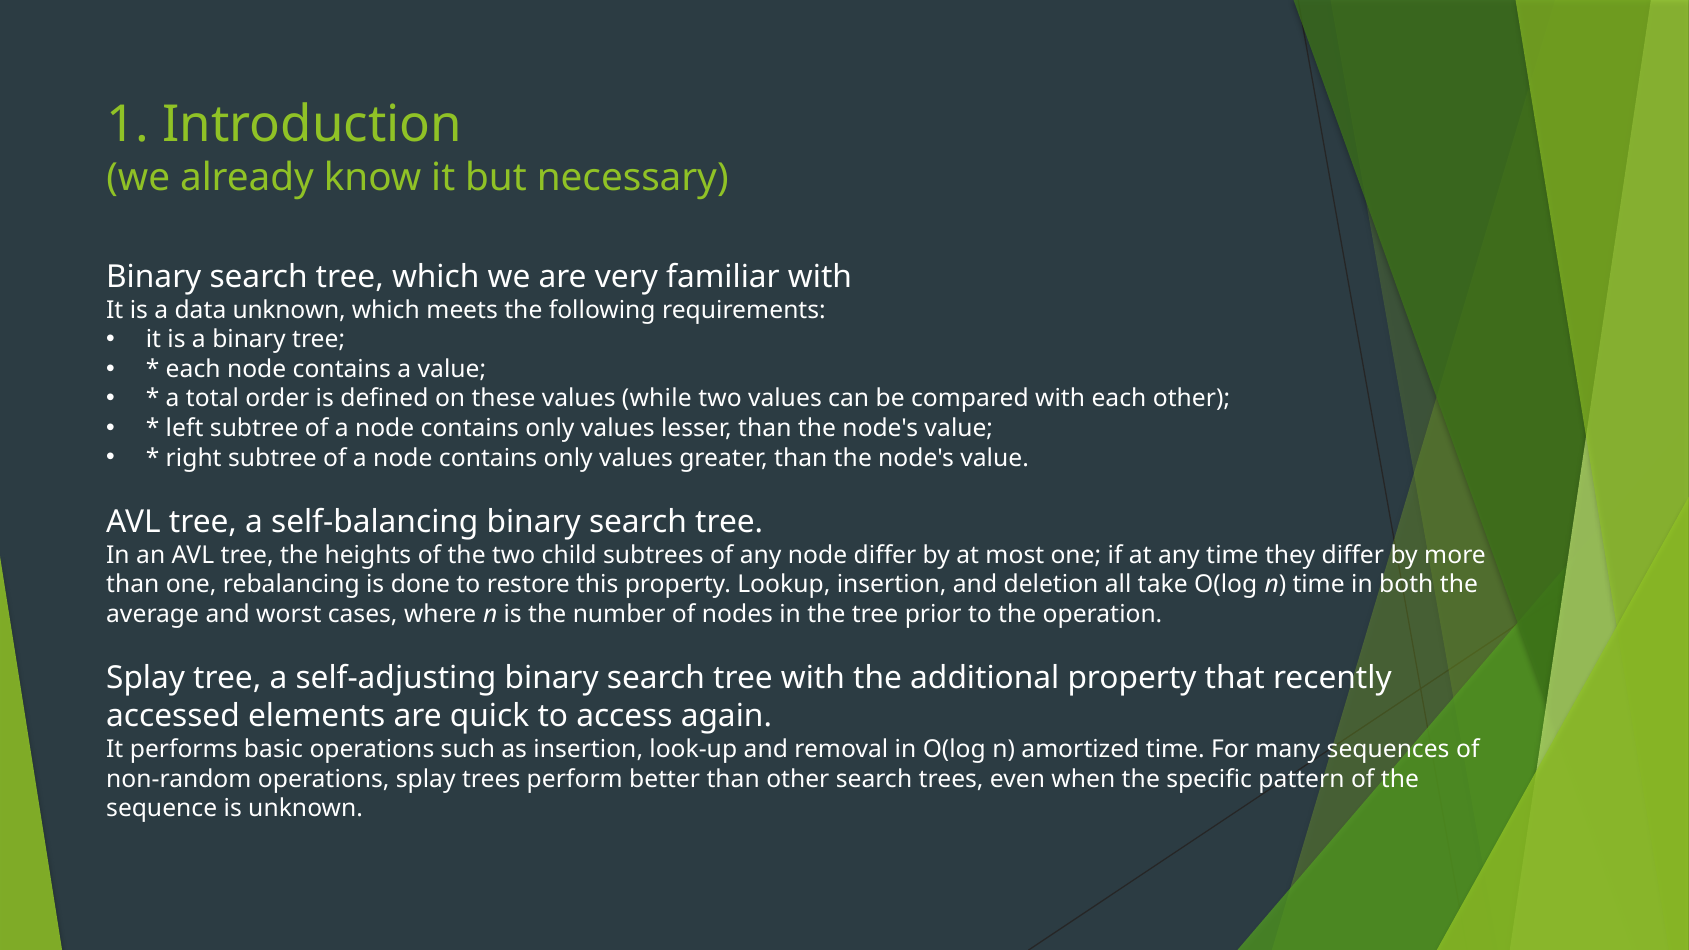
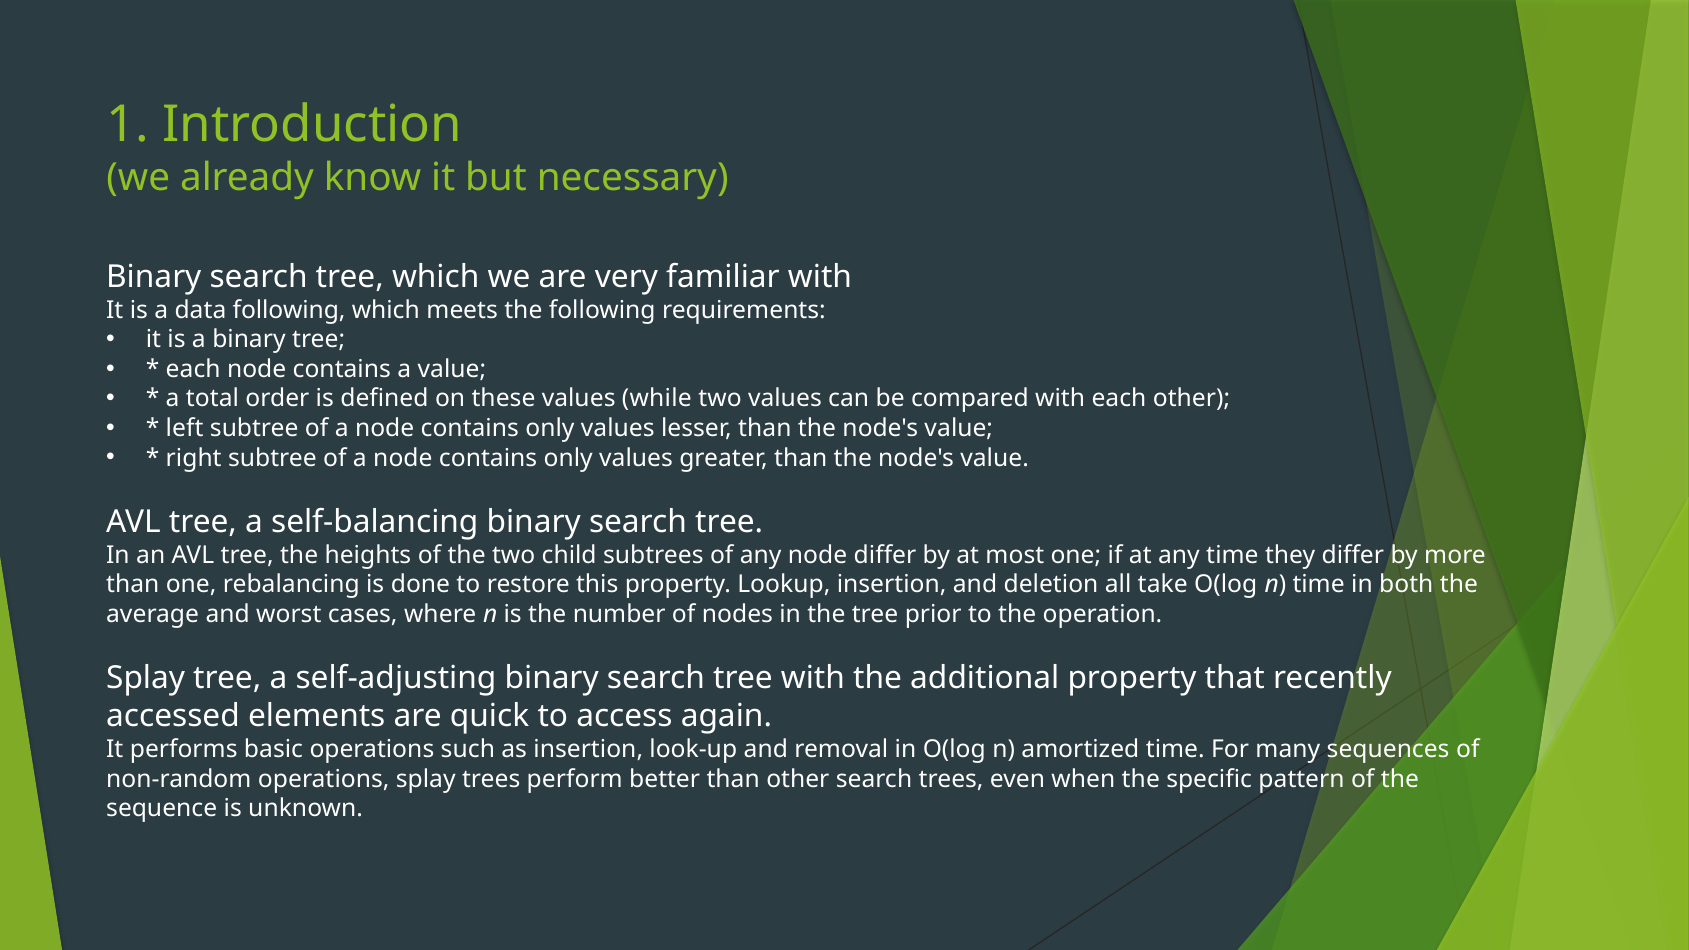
data unknown: unknown -> following
